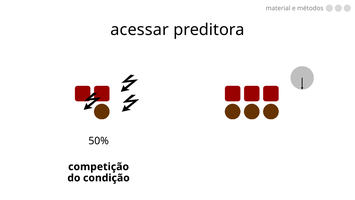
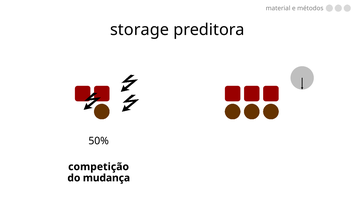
acessar: acessar -> storage
condição: condição -> mudança
